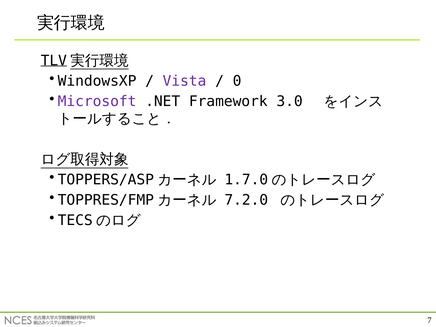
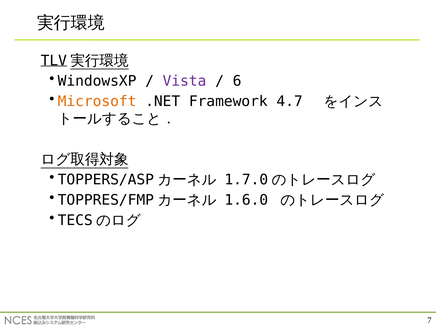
0: 0 -> 6
Microsoft colour: purple -> orange
3.0: 3.0 -> 4.7
7.2.0: 7.2.0 -> 1.6.0
